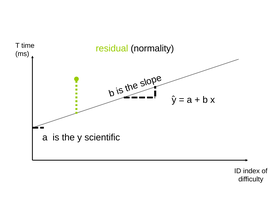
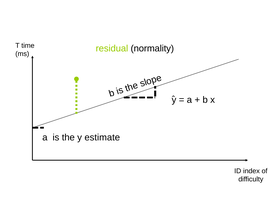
scientific: scientific -> estimate
